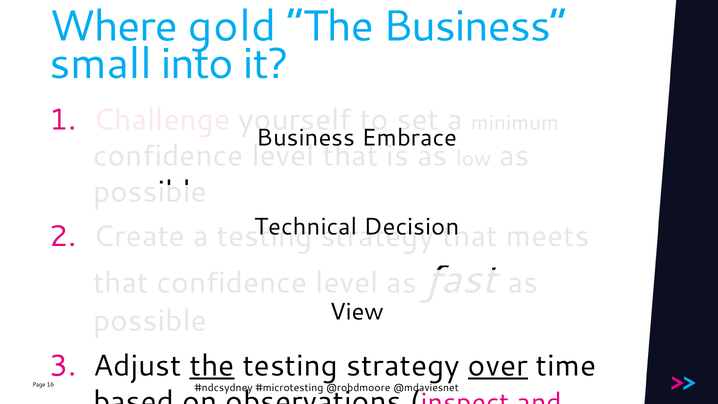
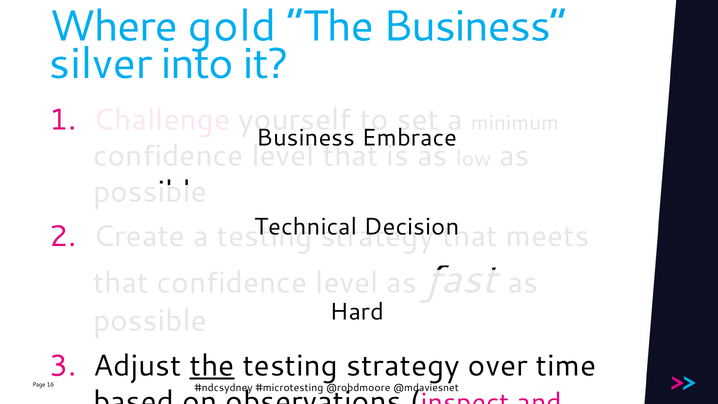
small: small -> silver
View: View -> Hard
over underline: present -> none
